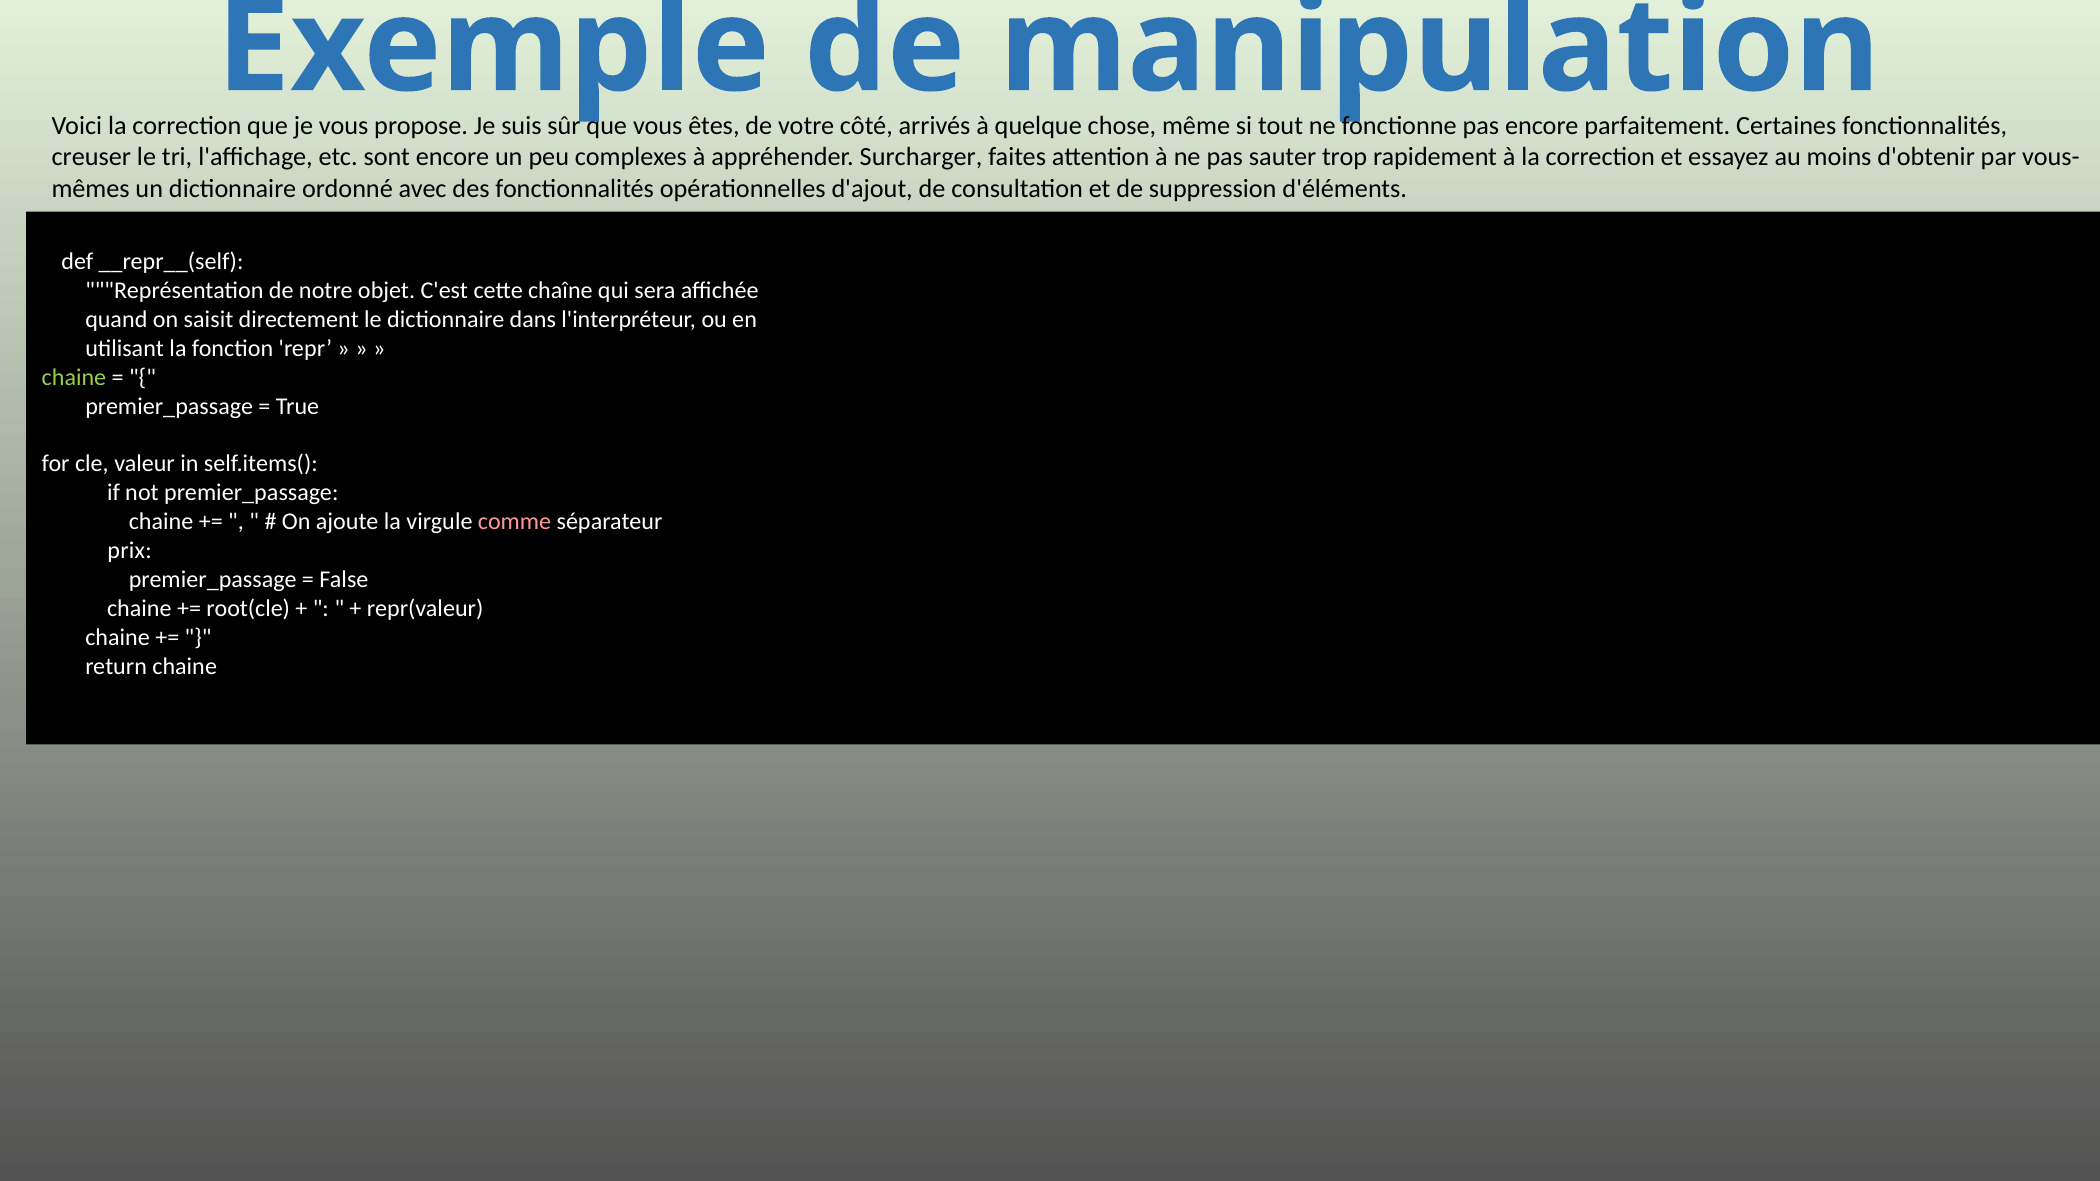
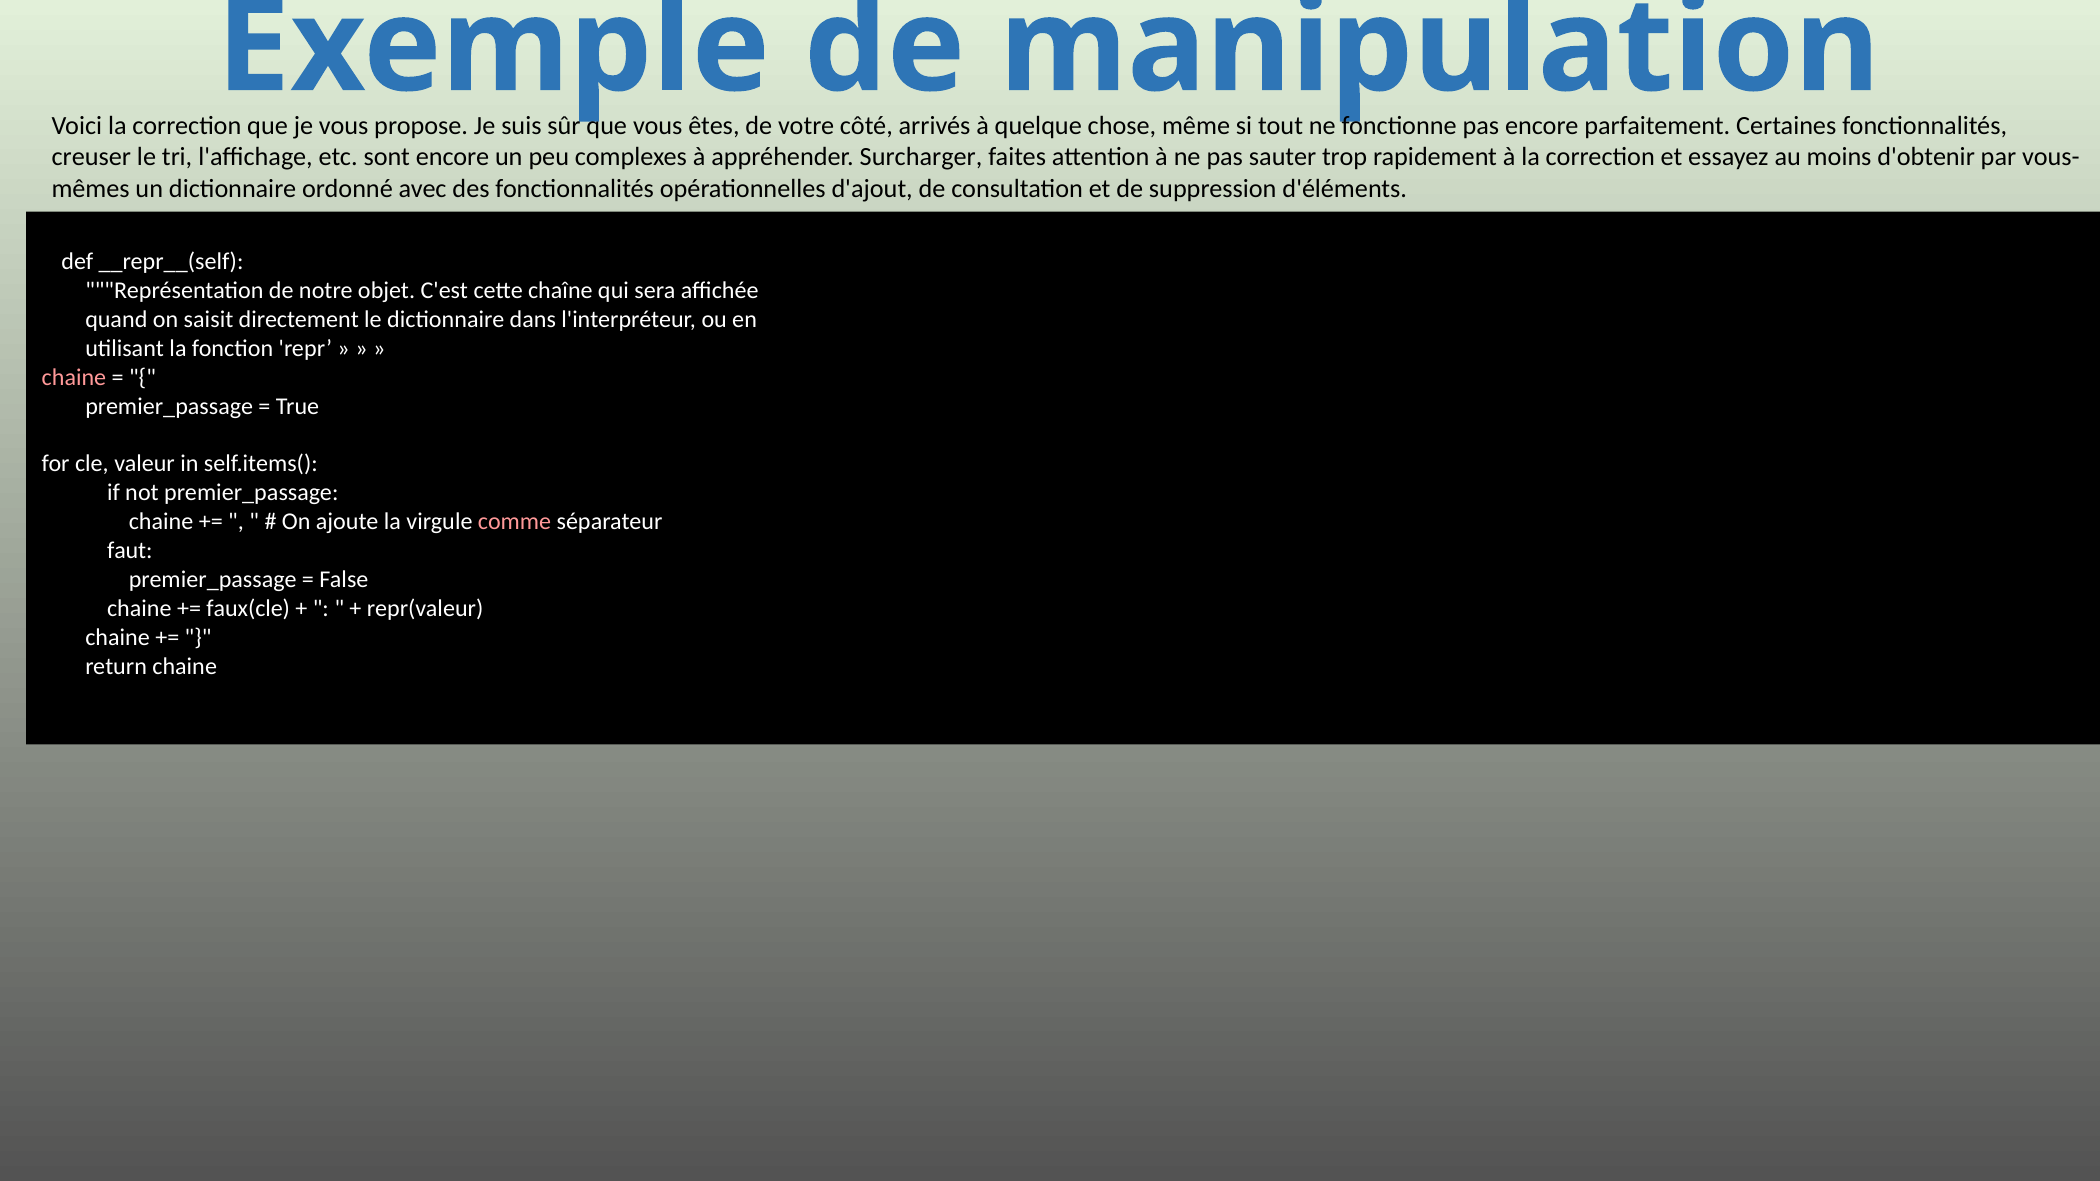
chaine at (74, 377) colour: light green -> pink
prix: prix -> faut
root(cle: root(cle -> faux(cle
